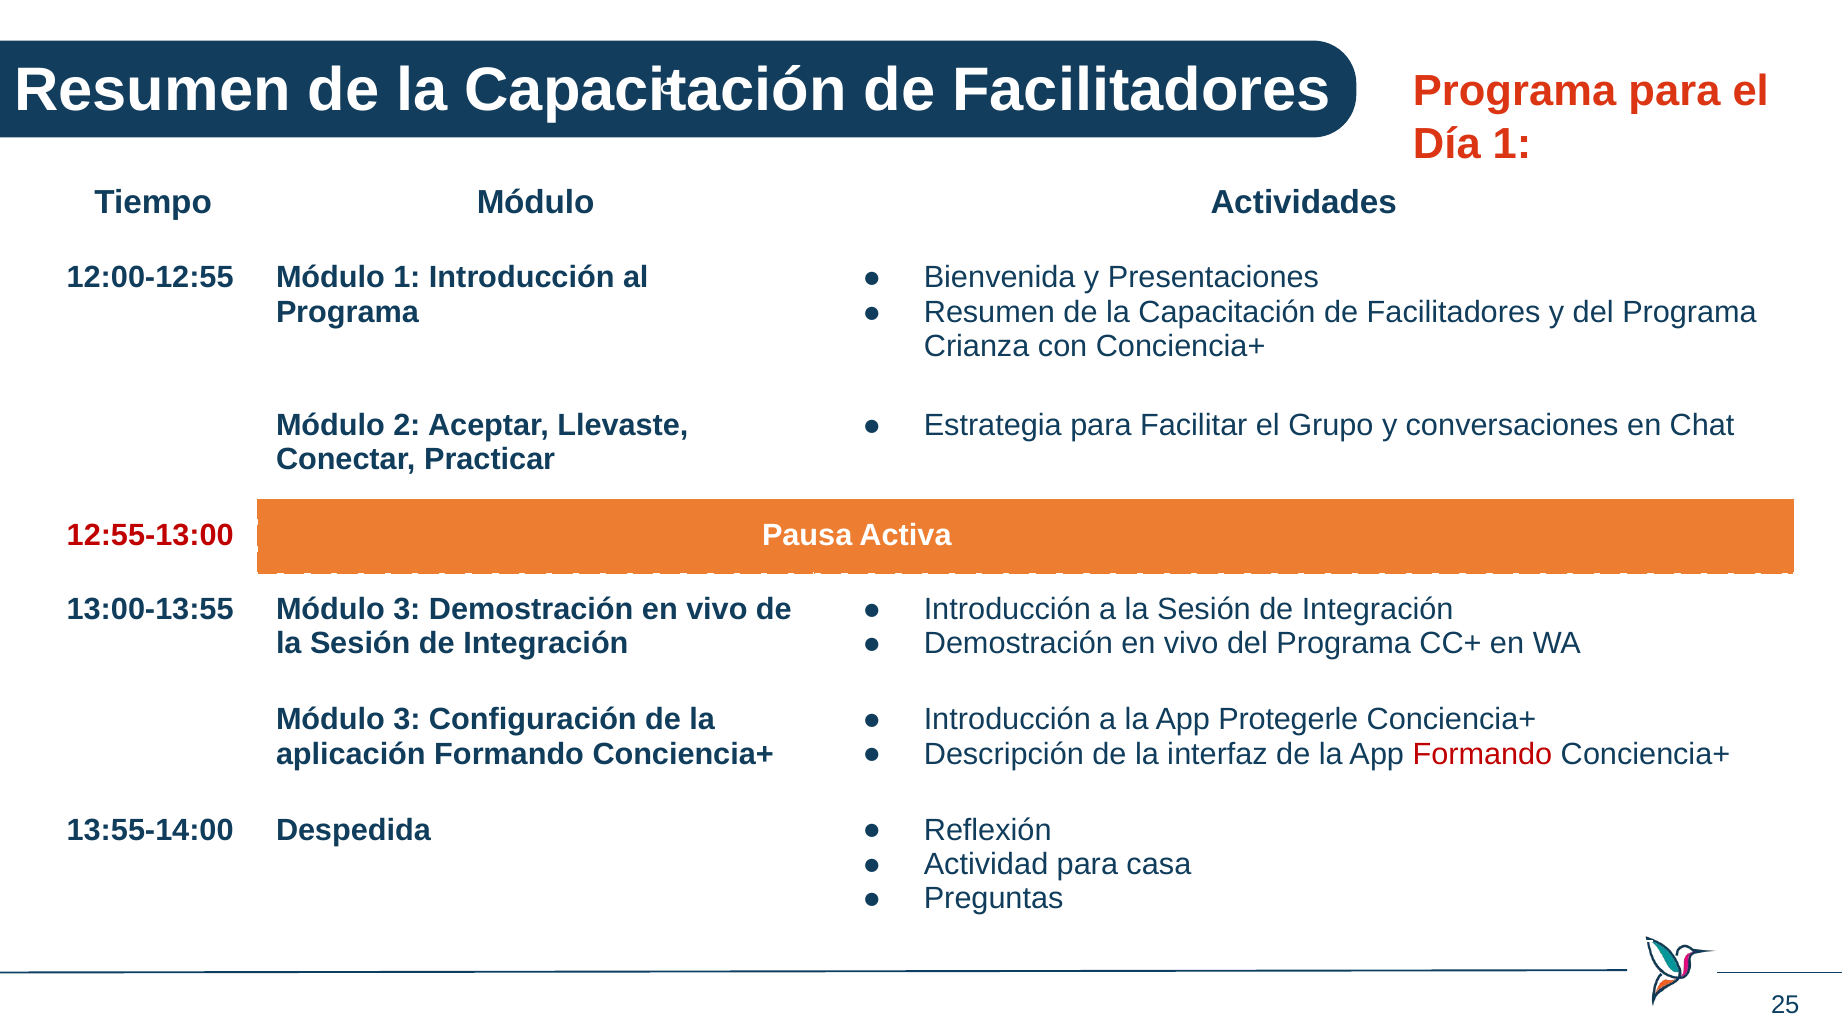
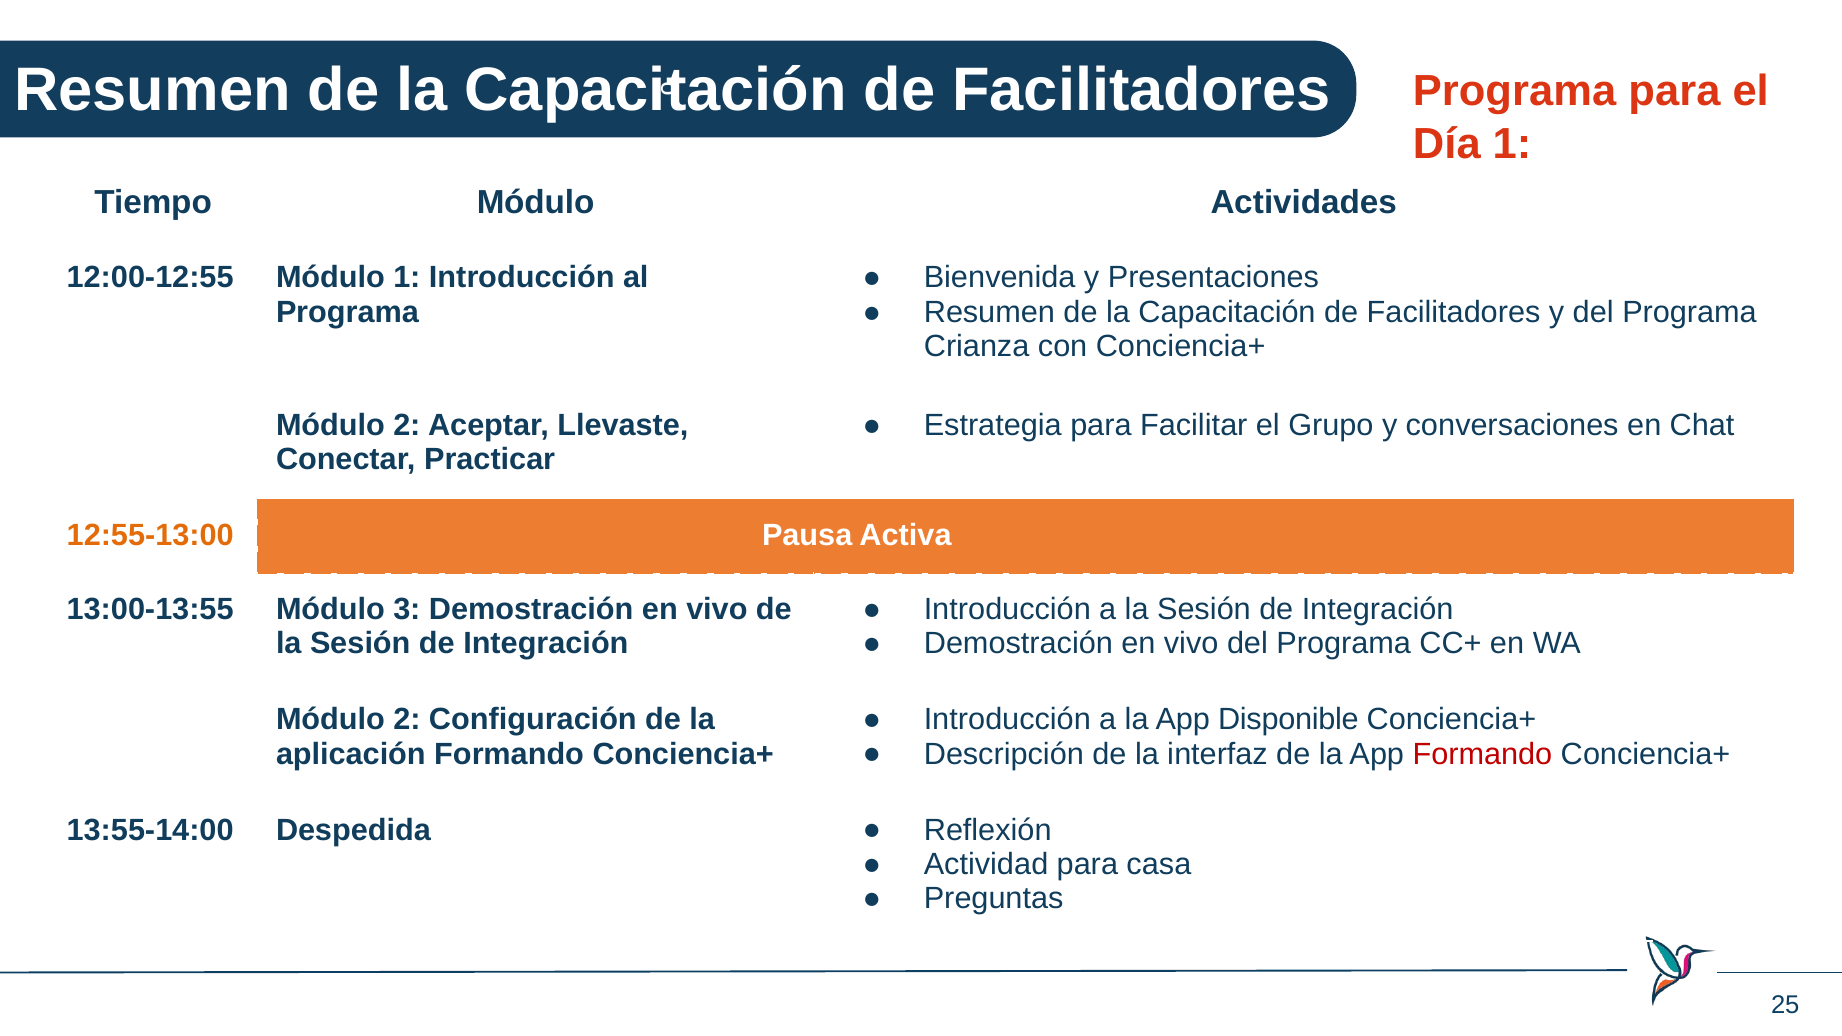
12:55-13:00 colour: red -> orange
Protegerle: Protegerle -> Disponible
3 at (407, 720): 3 -> 2
